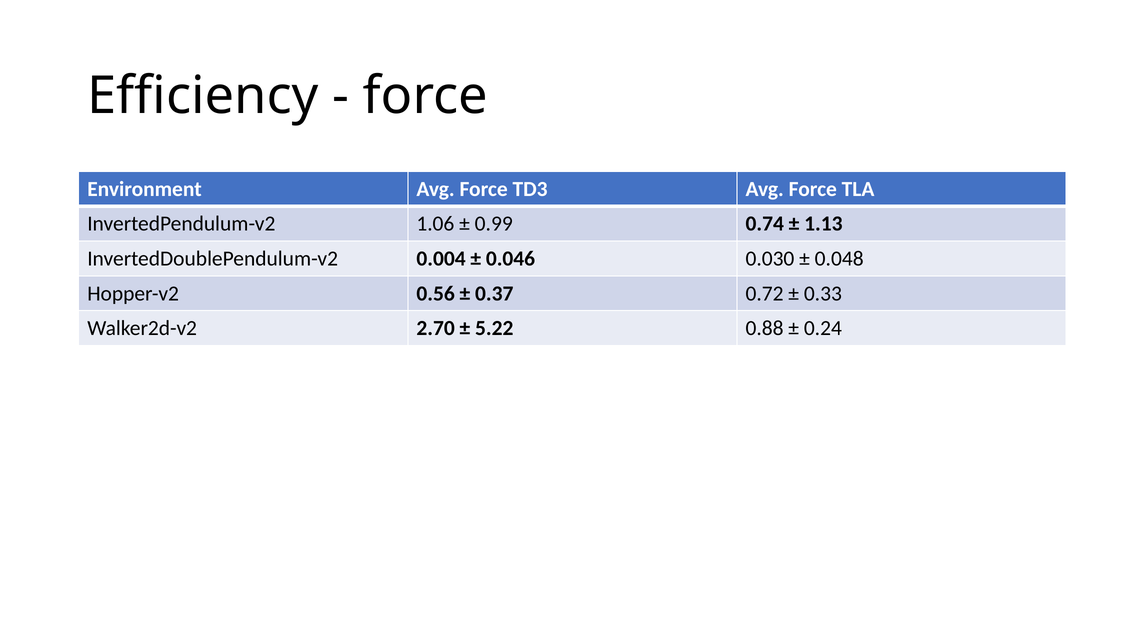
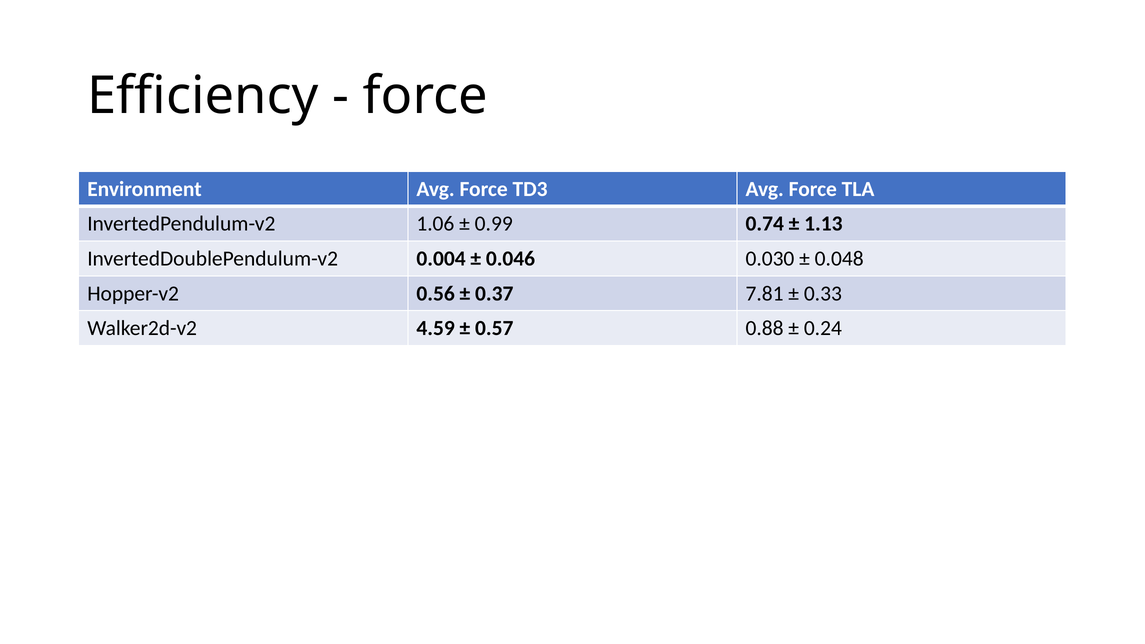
0.72: 0.72 -> 7.81
2.70: 2.70 -> 4.59
5.22: 5.22 -> 0.57
